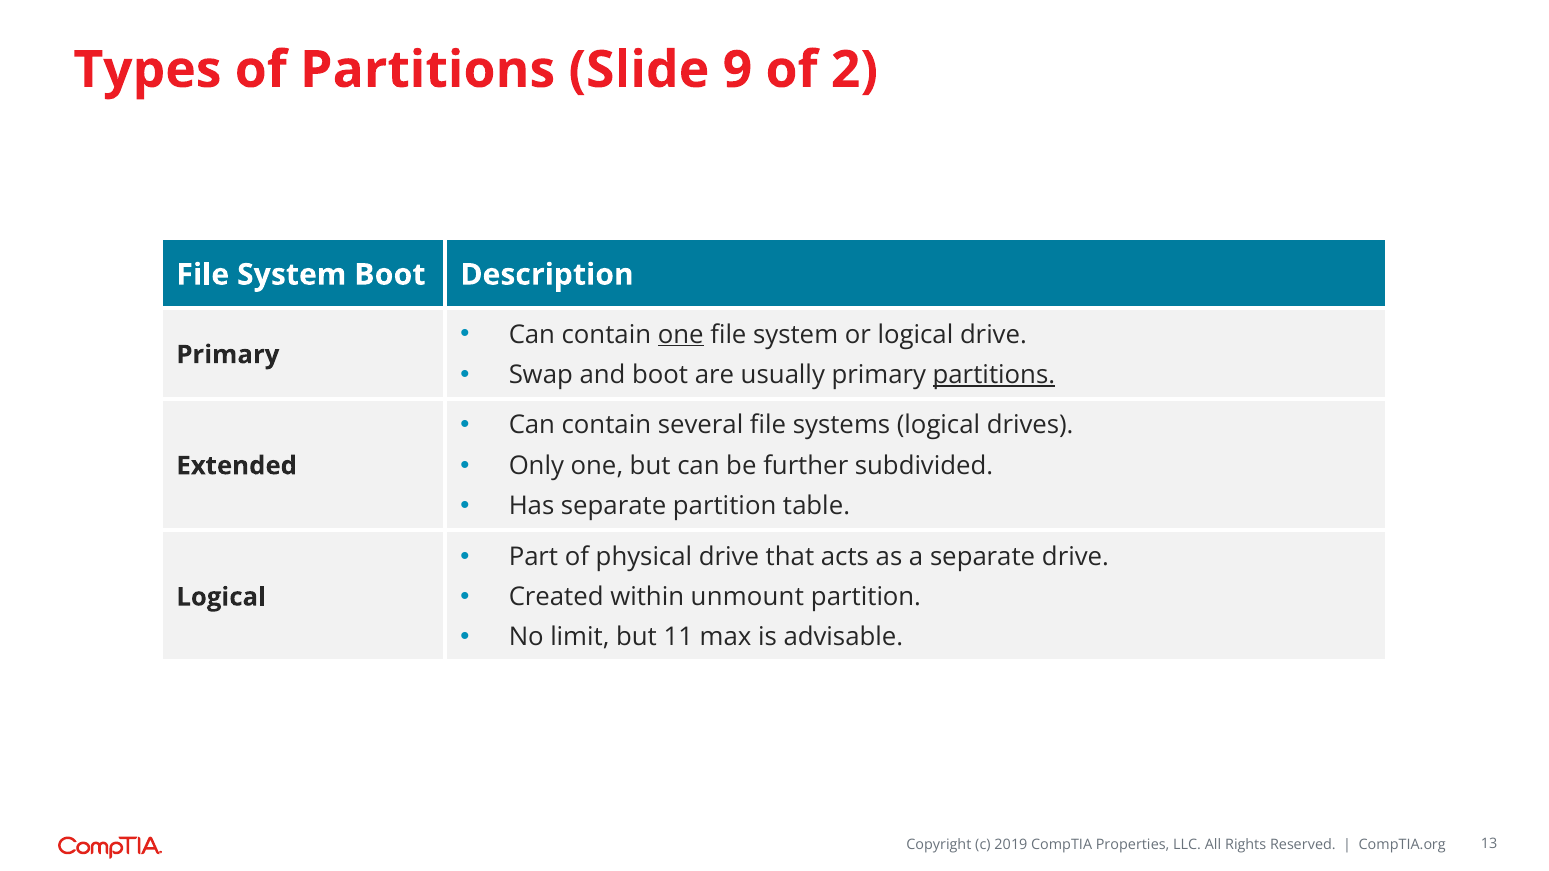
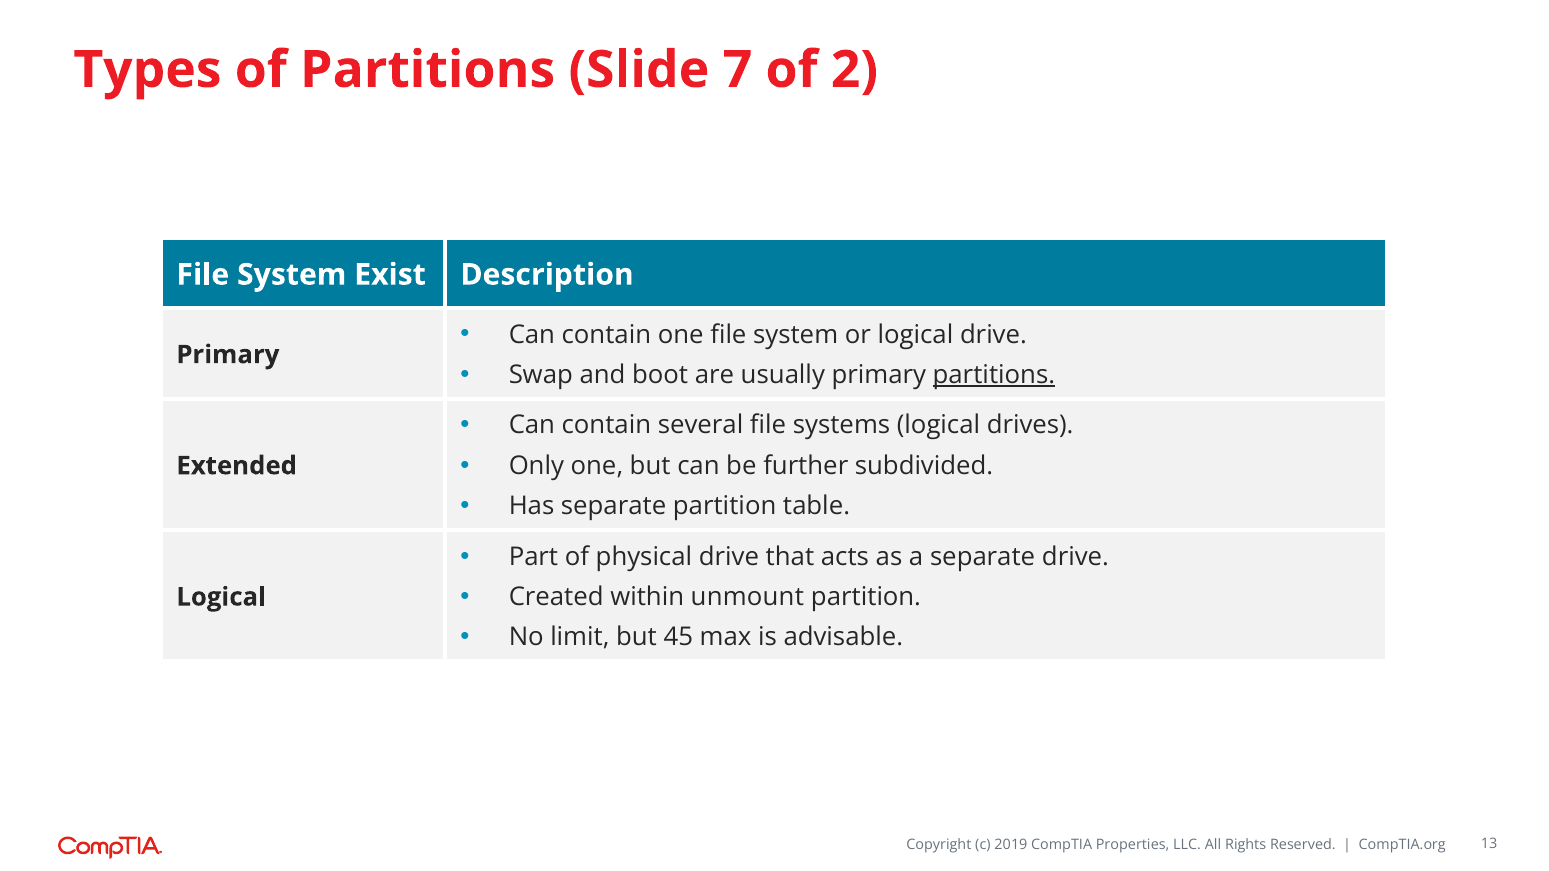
9: 9 -> 7
System Boot: Boot -> Exist
one at (681, 335) underline: present -> none
11: 11 -> 45
